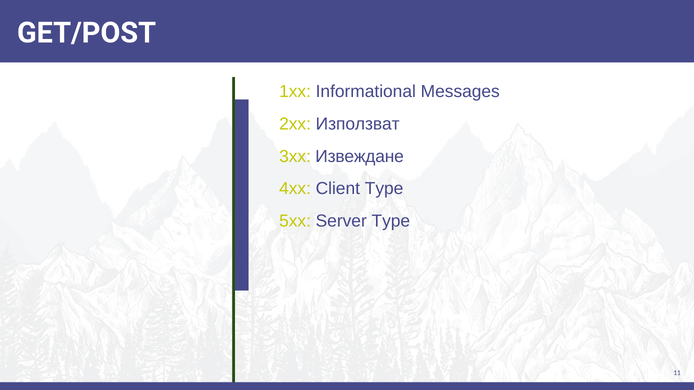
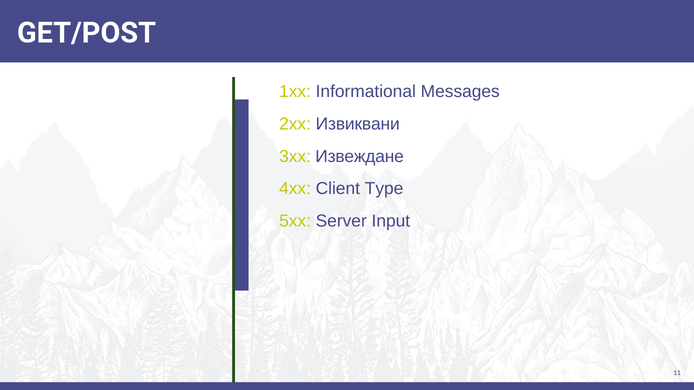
Използват: Използват -> Извиквани
Server Type: Type -> Input
